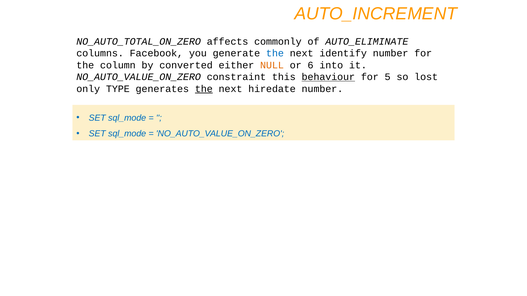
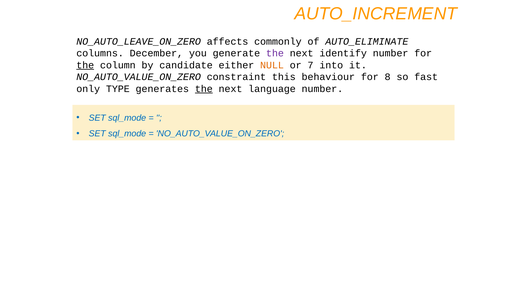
NO_AUTO_TOTAL_ON_ZERO: NO_AUTO_TOTAL_ON_ZERO -> NO_AUTO_LEAVE_ON_ZERO
Facebook: Facebook -> December
the at (275, 53) colour: blue -> purple
the at (85, 65) underline: none -> present
converted: converted -> candidate
6: 6 -> 7
behaviour underline: present -> none
5: 5 -> 8
lost: lost -> fast
hiredate: hiredate -> language
